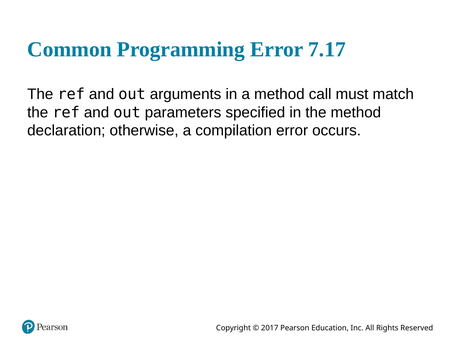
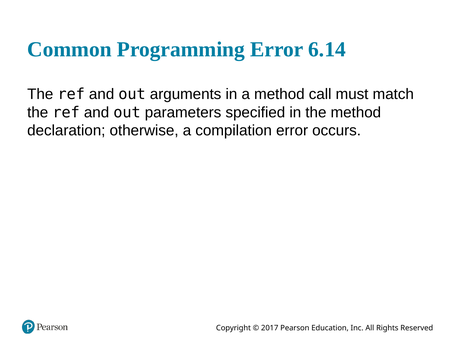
7.17: 7.17 -> 6.14
